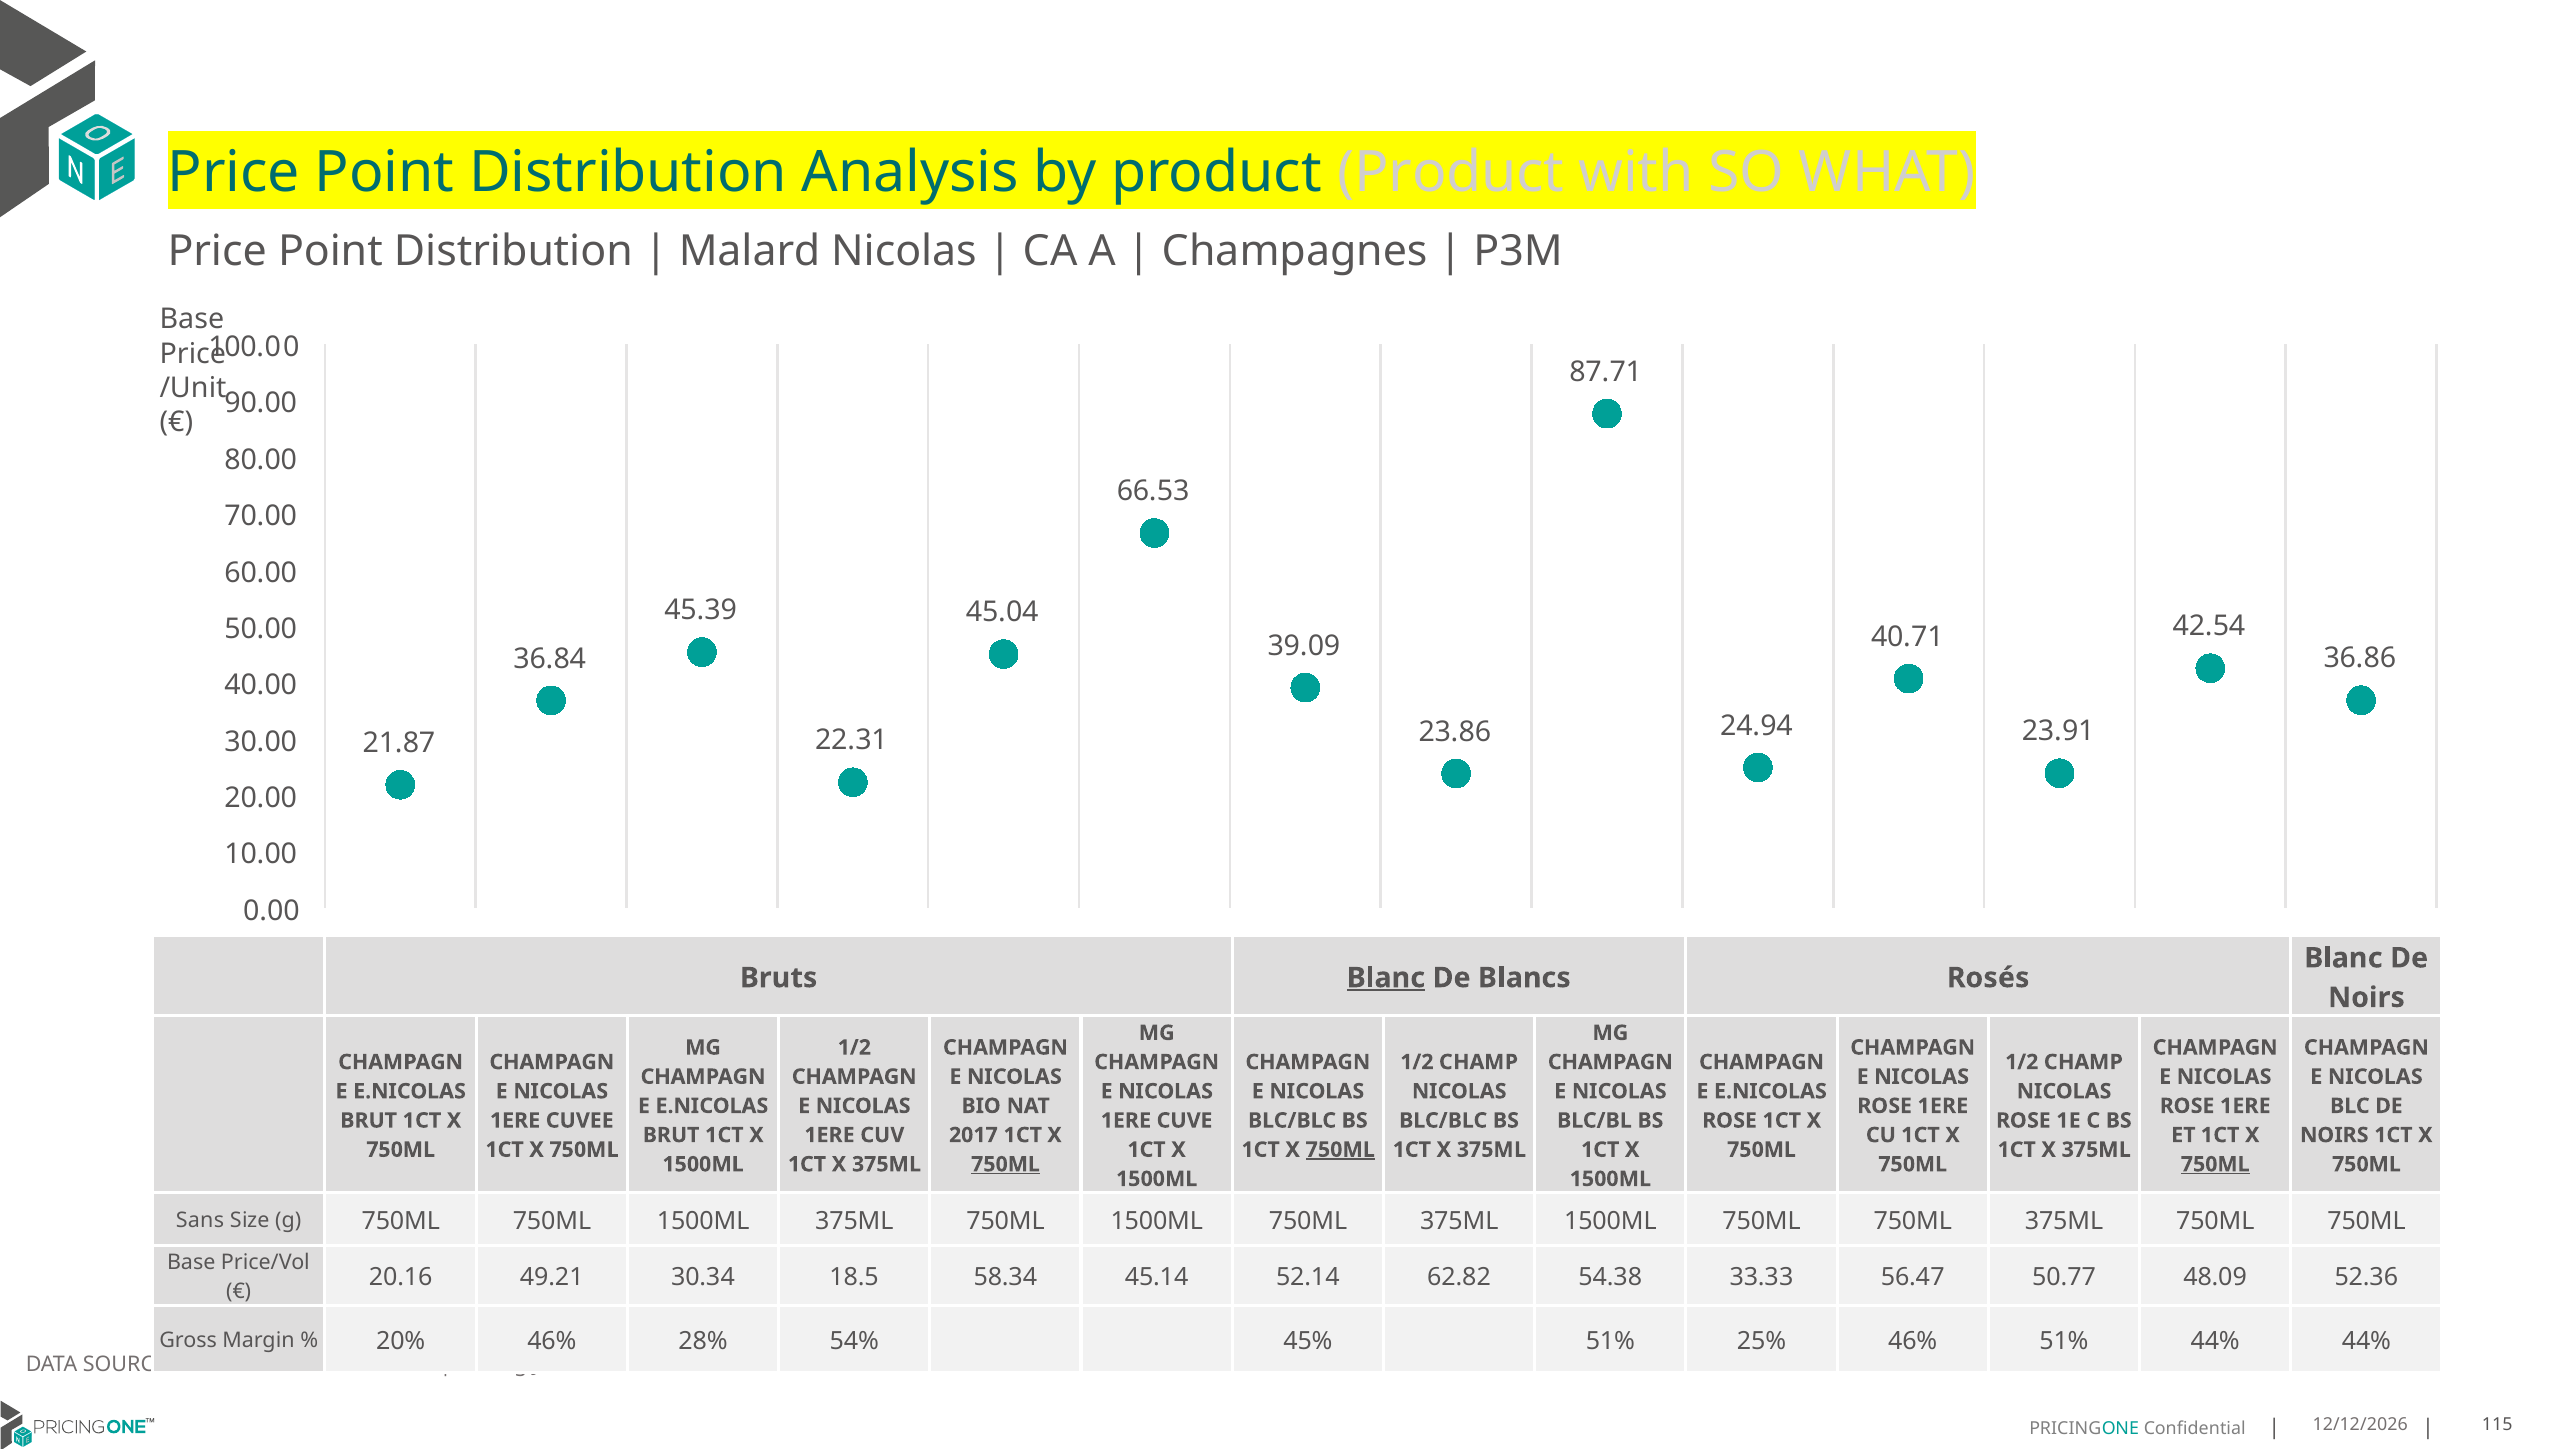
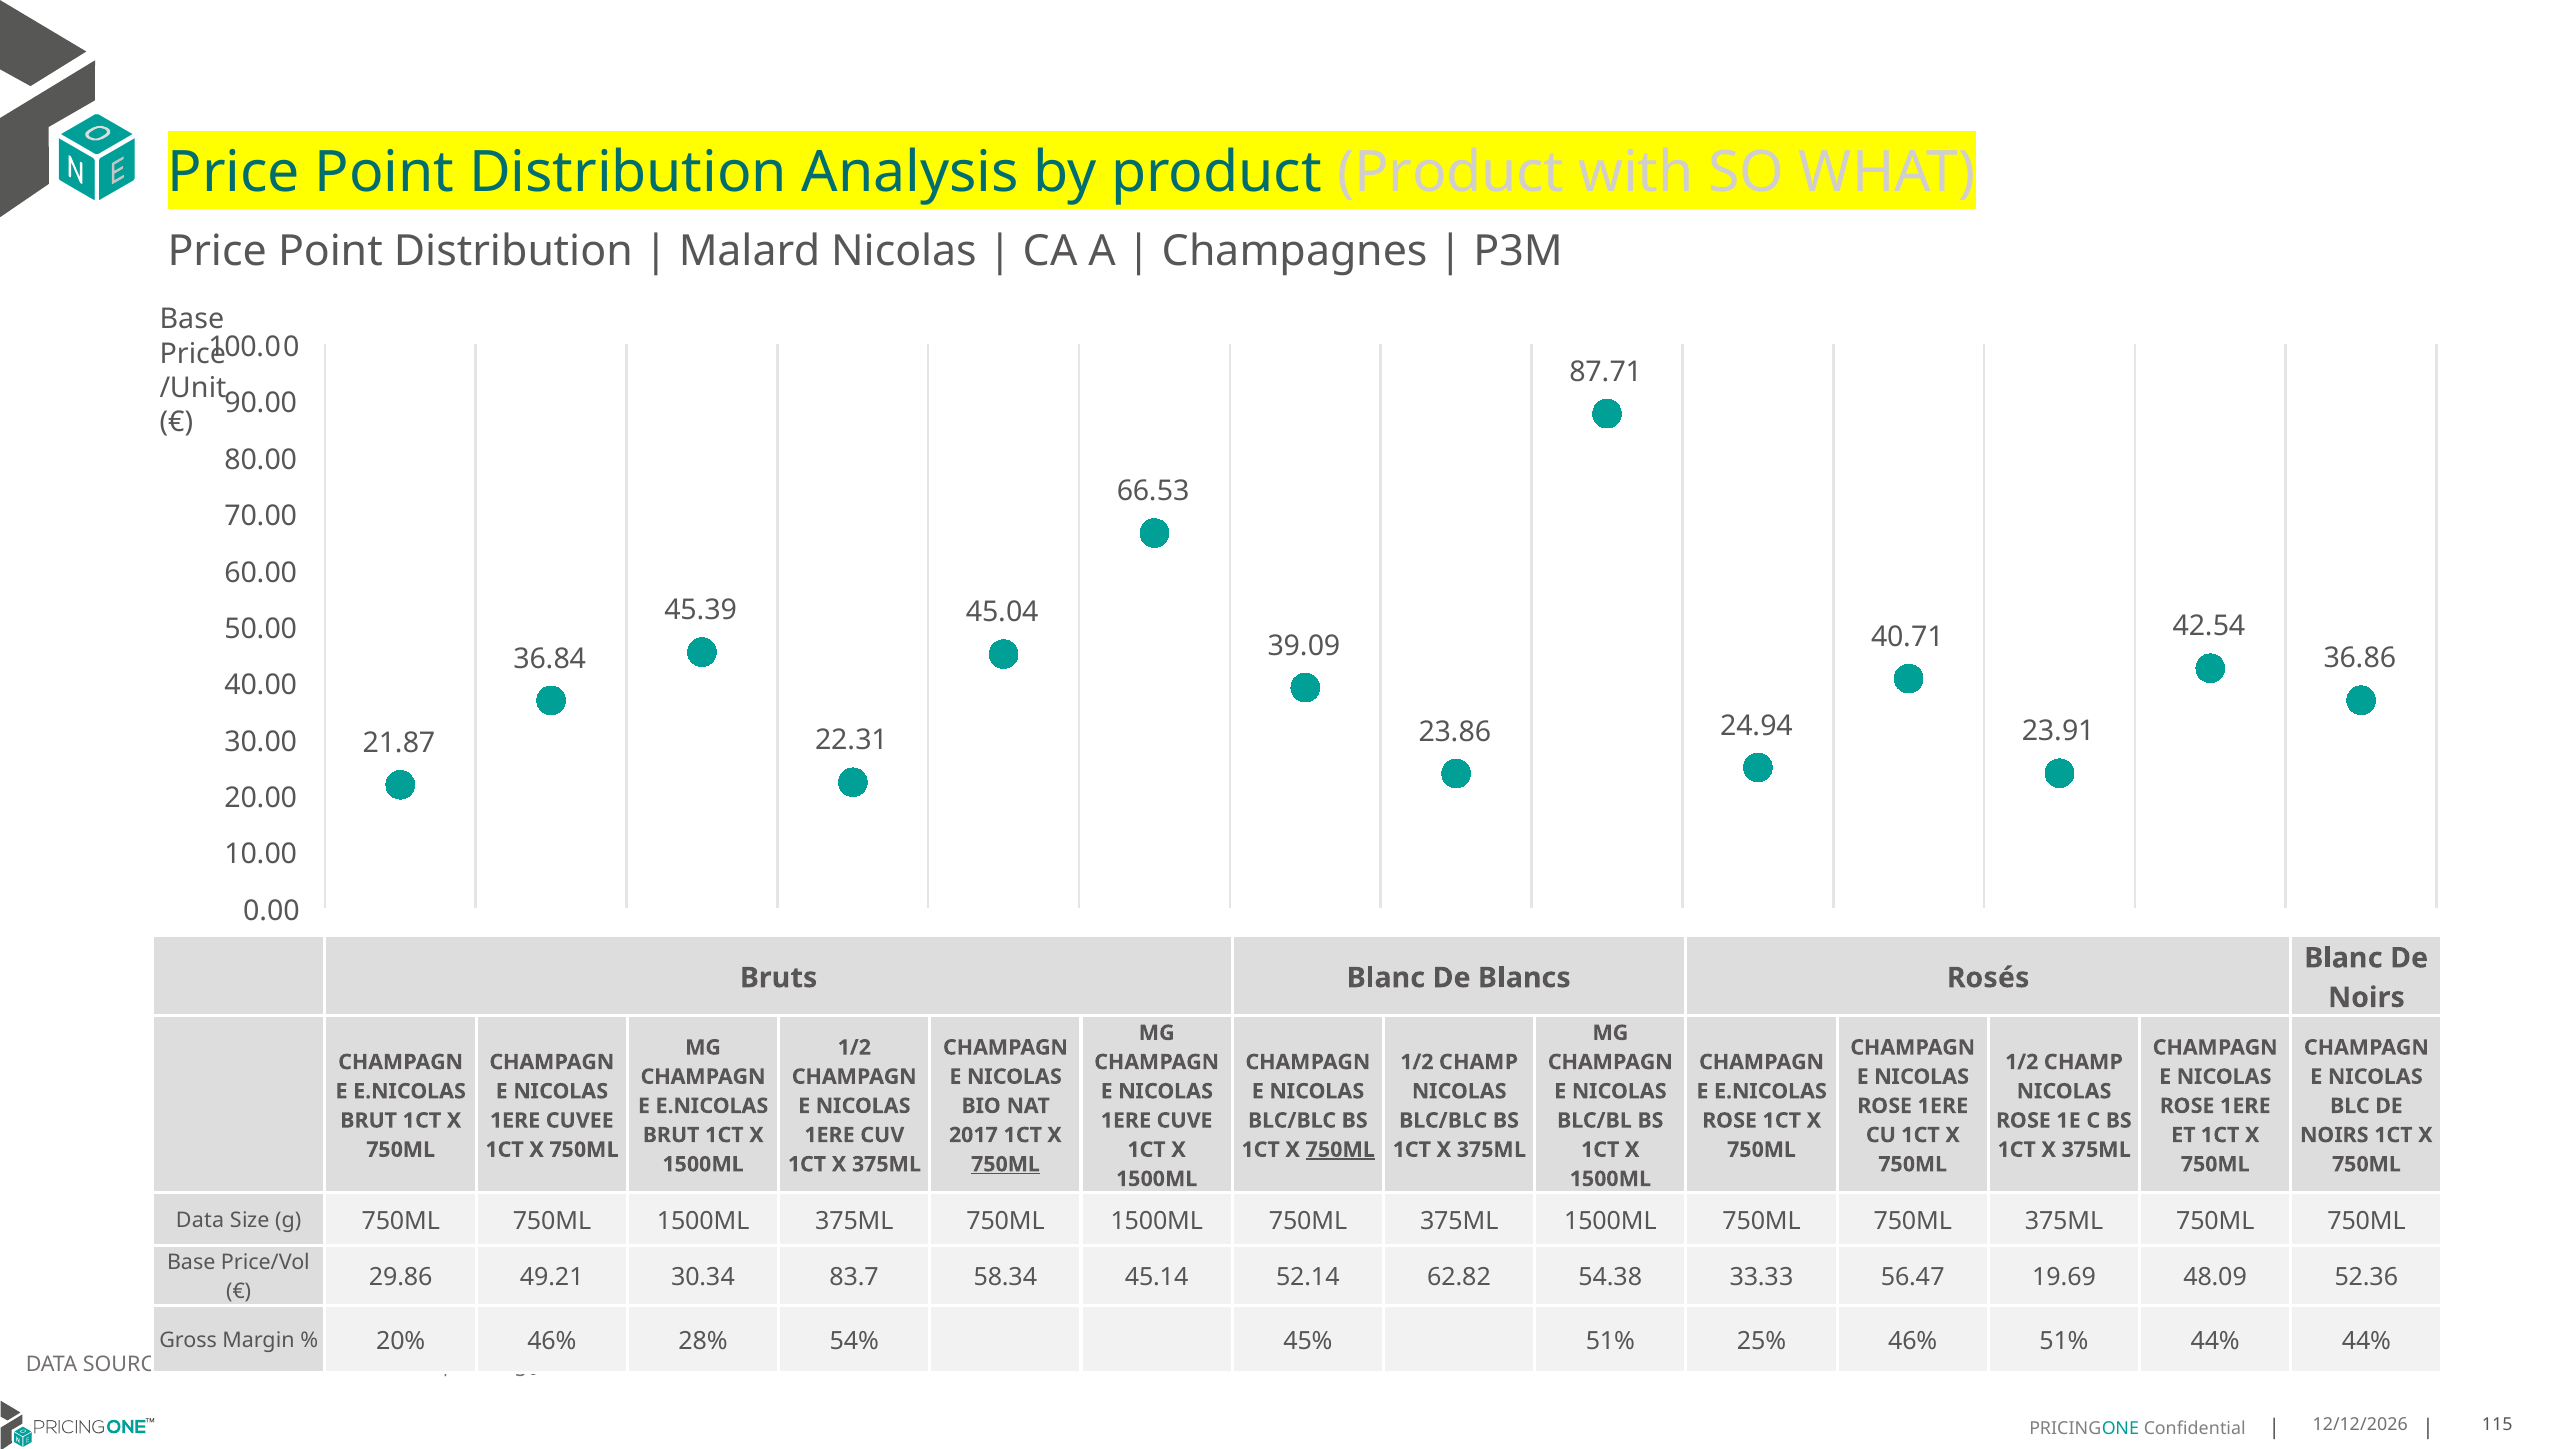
Blanc at (1386, 978) underline: present -> none
750ML at (2215, 1164) underline: present -> none
Sans at (200, 1221): Sans -> Data
20.16: 20.16 -> 29.86
18.5: 18.5 -> 83.7
50.77: 50.77 -> 19.69
